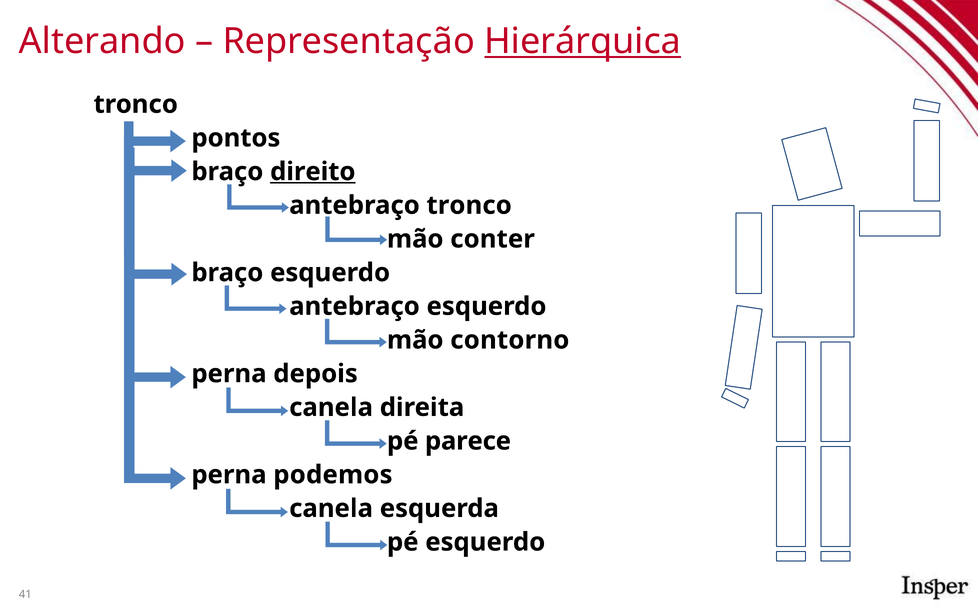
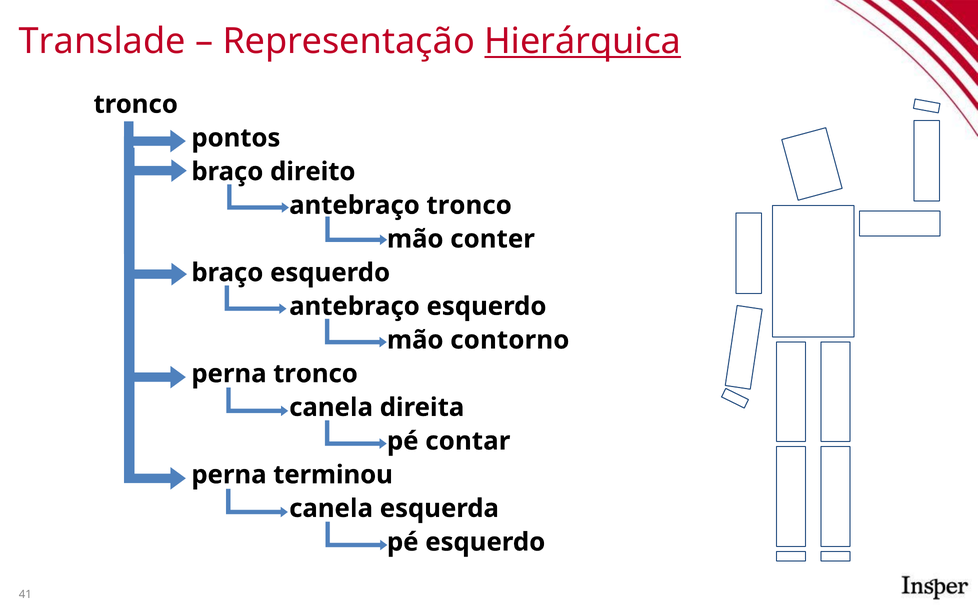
Alterando: Alterando -> Translade
direito underline: present -> none
depois at (316, 374): depois -> tronco
parece: parece -> contar
podemos: podemos -> terminou
